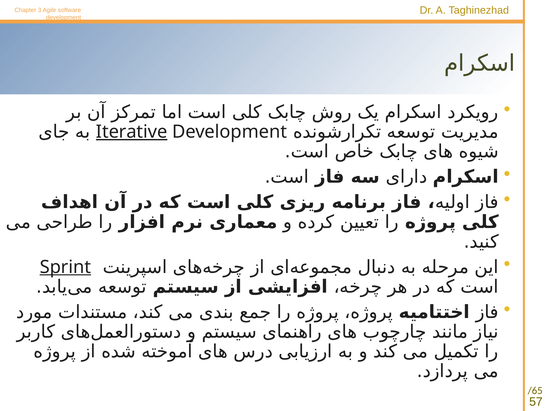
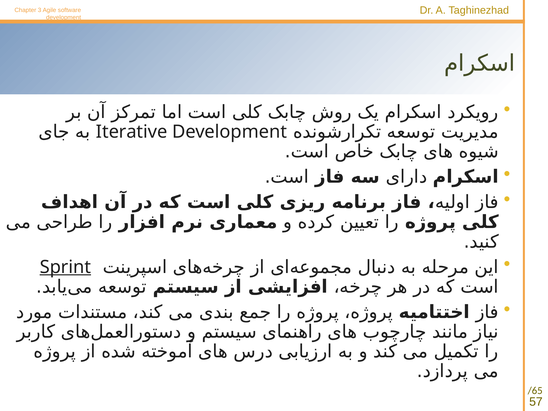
Iterative underline: present -> none
